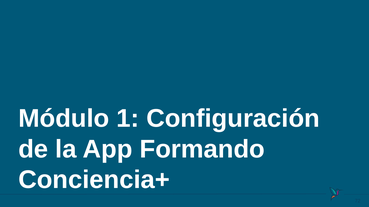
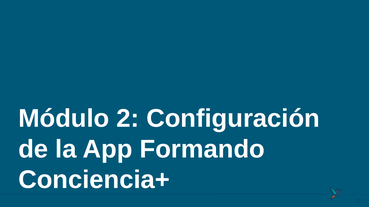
1: 1 -> 2
